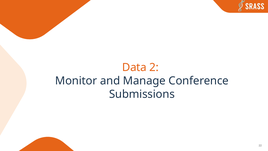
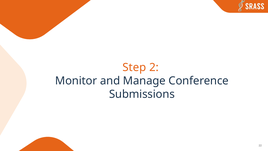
Data: Data -> Step
